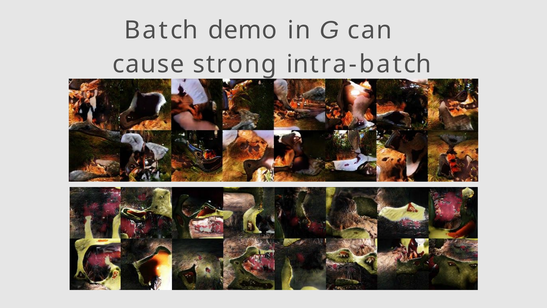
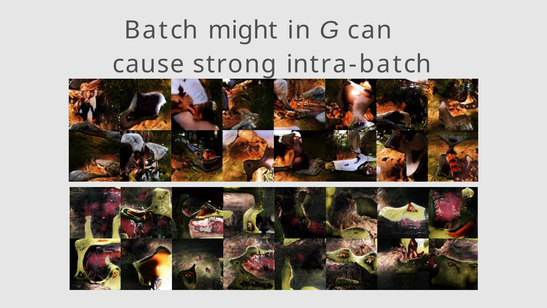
demo: demo -> might
